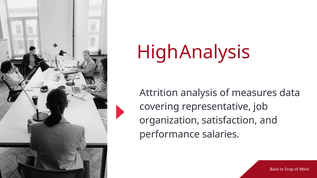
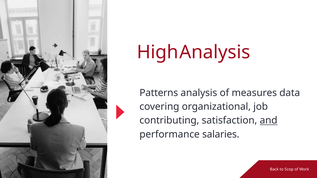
Attrition: Attrition -> Patterns
representative: representative -> organizational
organization: organization -> contributing
and underline: none -> present
